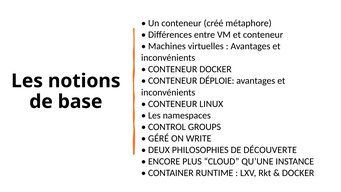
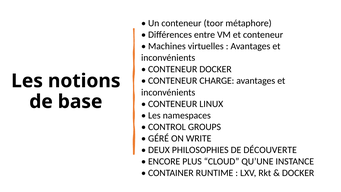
créé: créé -> toor
DÉPLOIE: DÉPLOIE -> CHARGE
